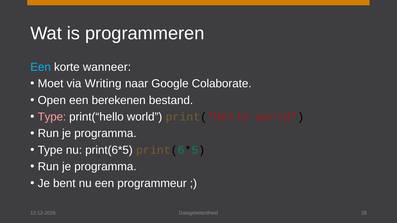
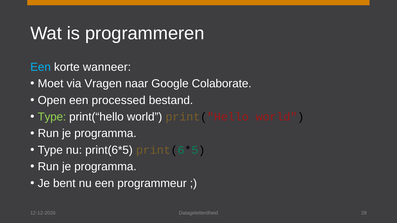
Writing: Writing -> Vragen
berekenen: berekenen -> processed
Type at (52, 117) colour: pink -> light green
